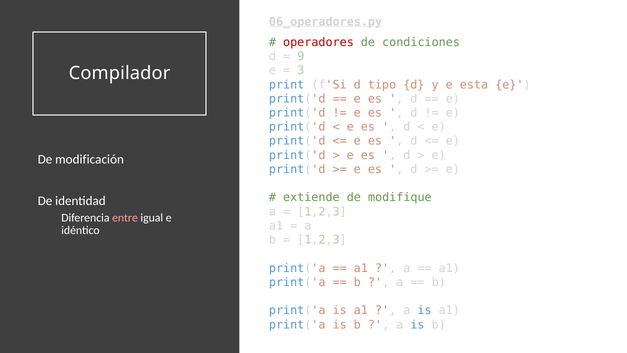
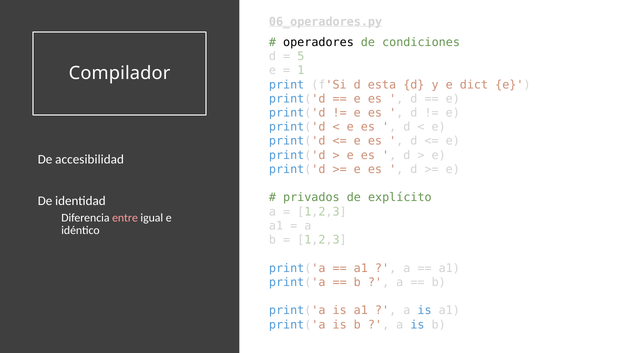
operadores colour: red -> black
9: 9 -> 5
3: 3 -> 1
tipo: tipo -> esta
esta: esta -> dict
modificación: modificación -> accesibilidad
extiende: extiende -> privados
modifique: modifique -> explícito
